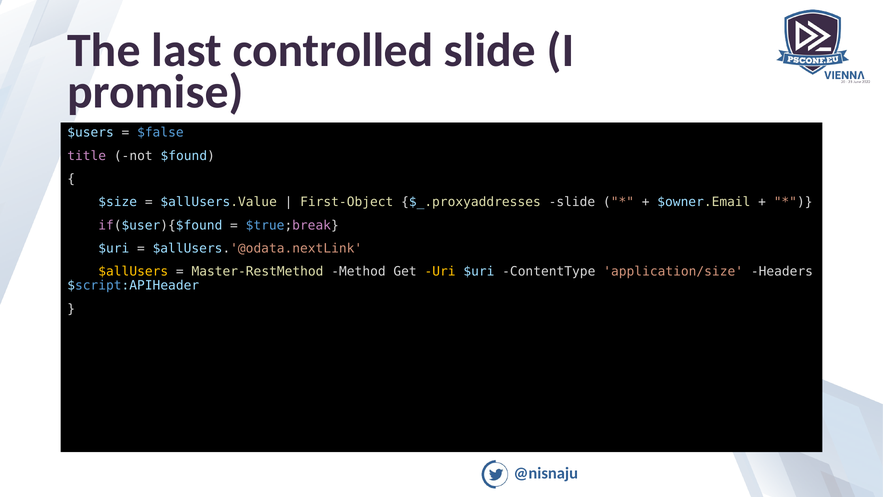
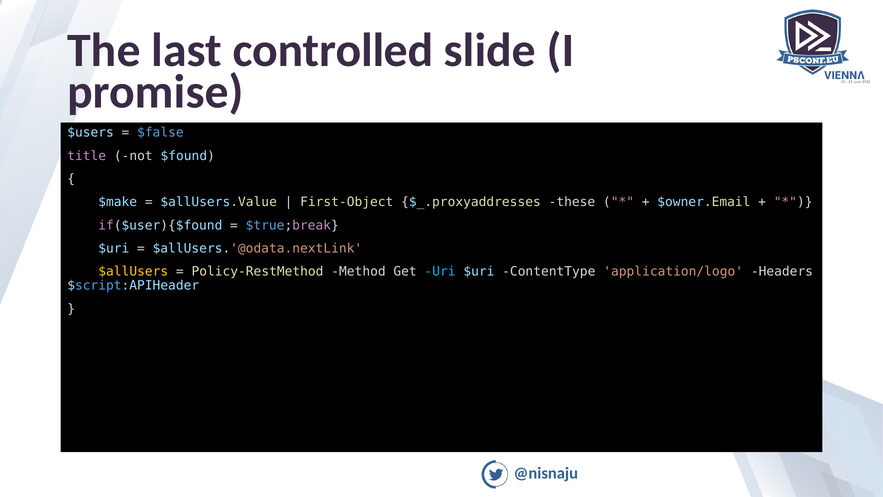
$size: $size -> $make
$_.proxyaddresses slide: slide -> these
Master-RestMethod: Master-RestMethod -> Policy-RestMethod
Uri colour: yellow -> light blue
application/size: application/size -> application/logo
